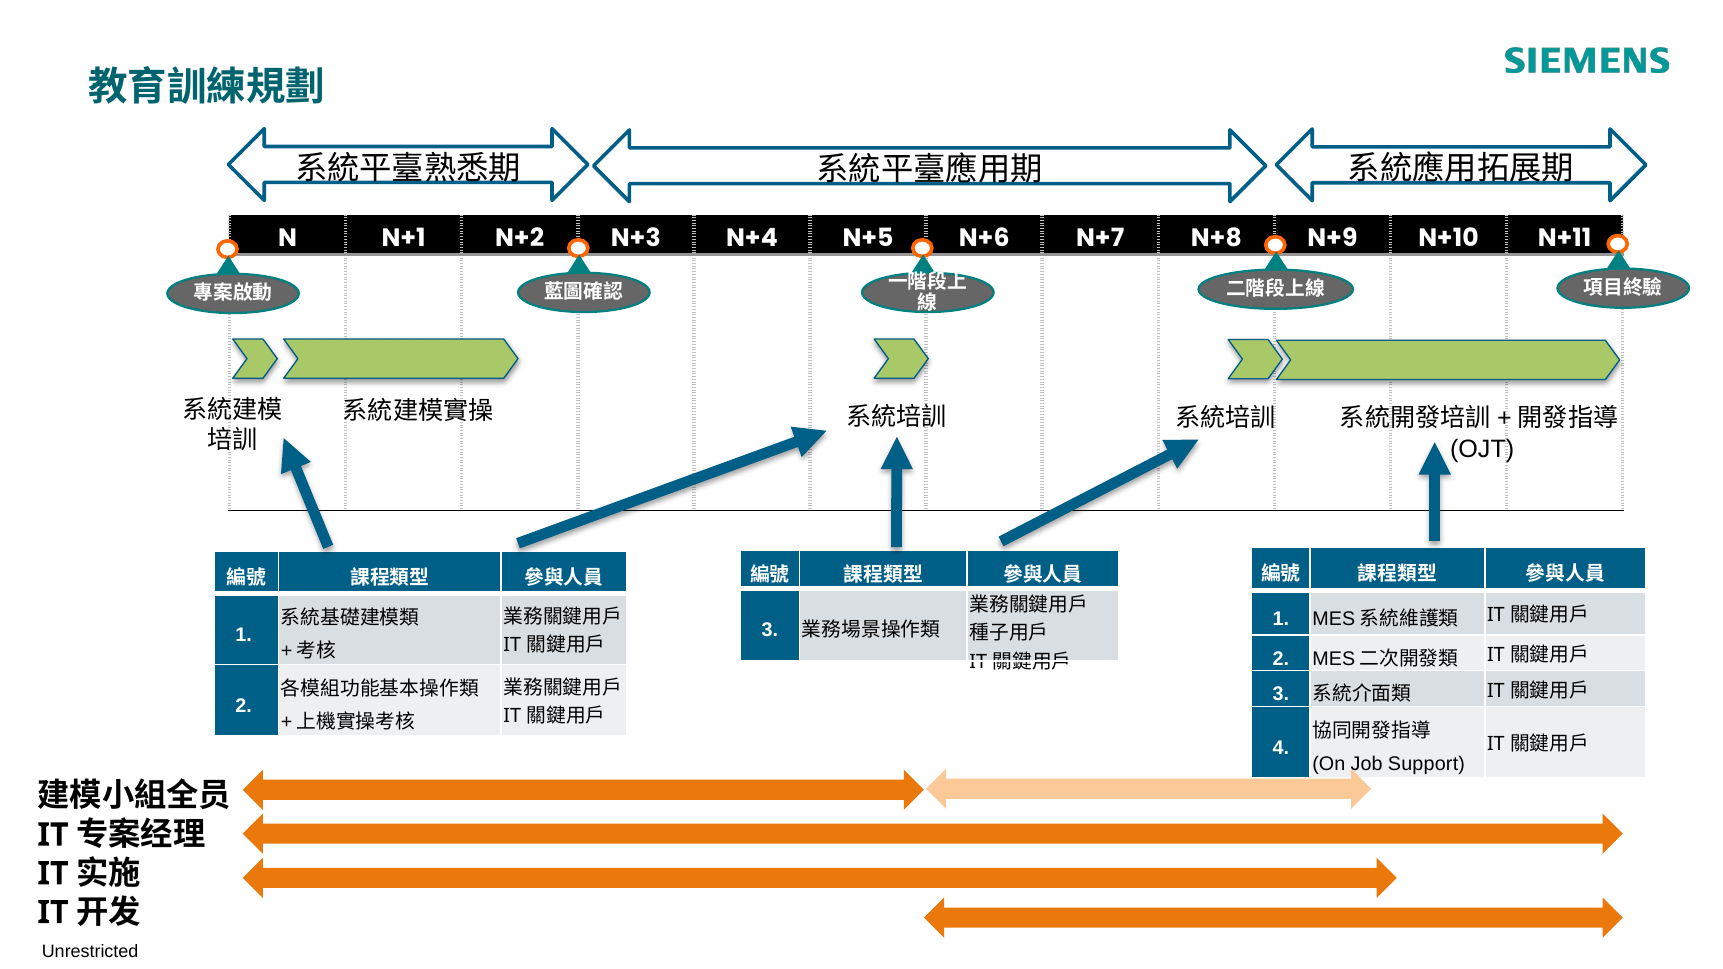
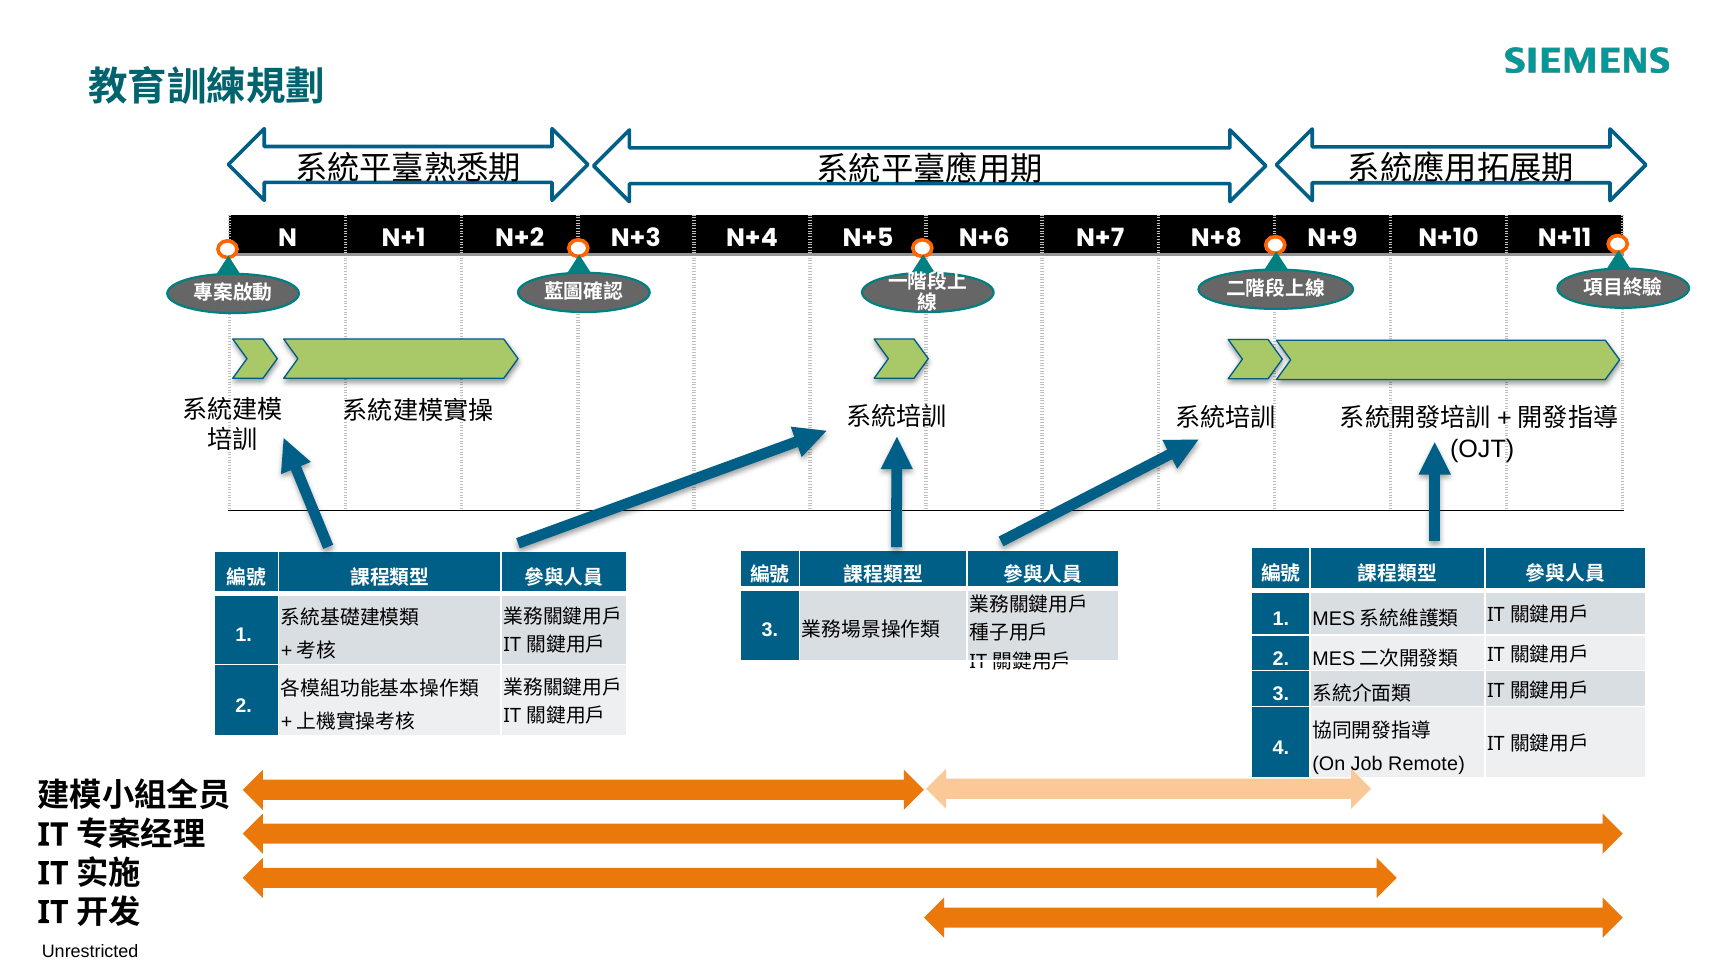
Support: Support -> Remote
